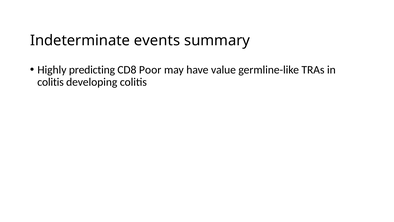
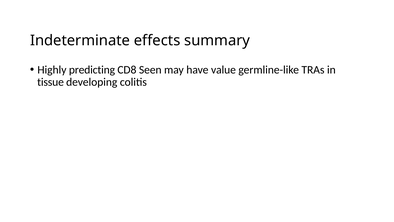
events: events -> effects
Poor: Poor -> Seen
colitis at (51, 82): colitis -> tissue
